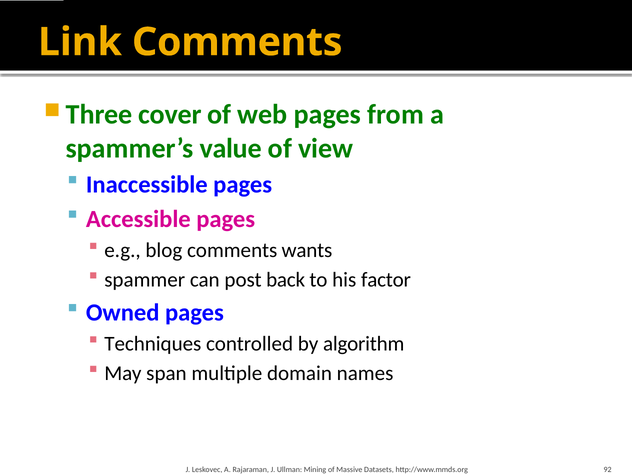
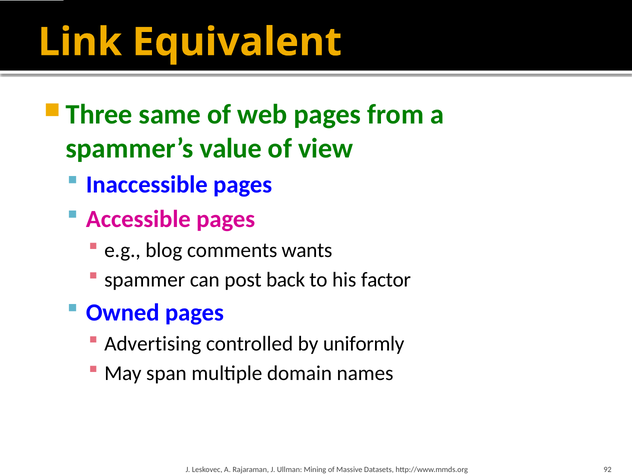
Link Comments: Comments -> Equivalent
cover: cover -> same
Techniques: Techniques -> Advertising
algorithm: algorithm -> uniformly
